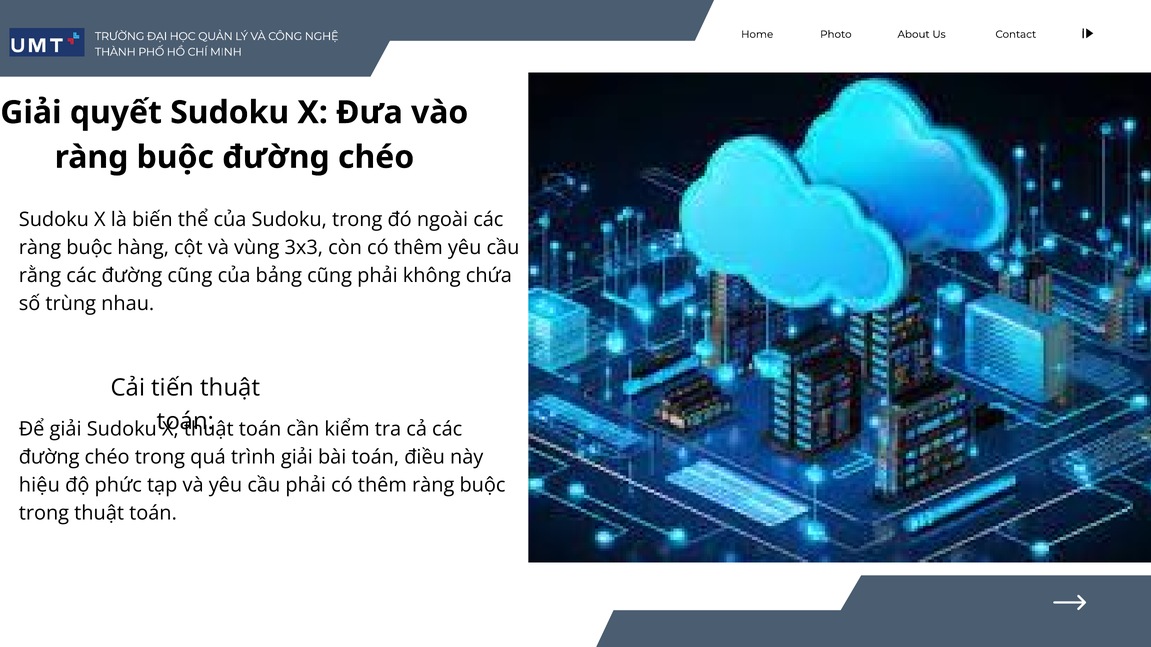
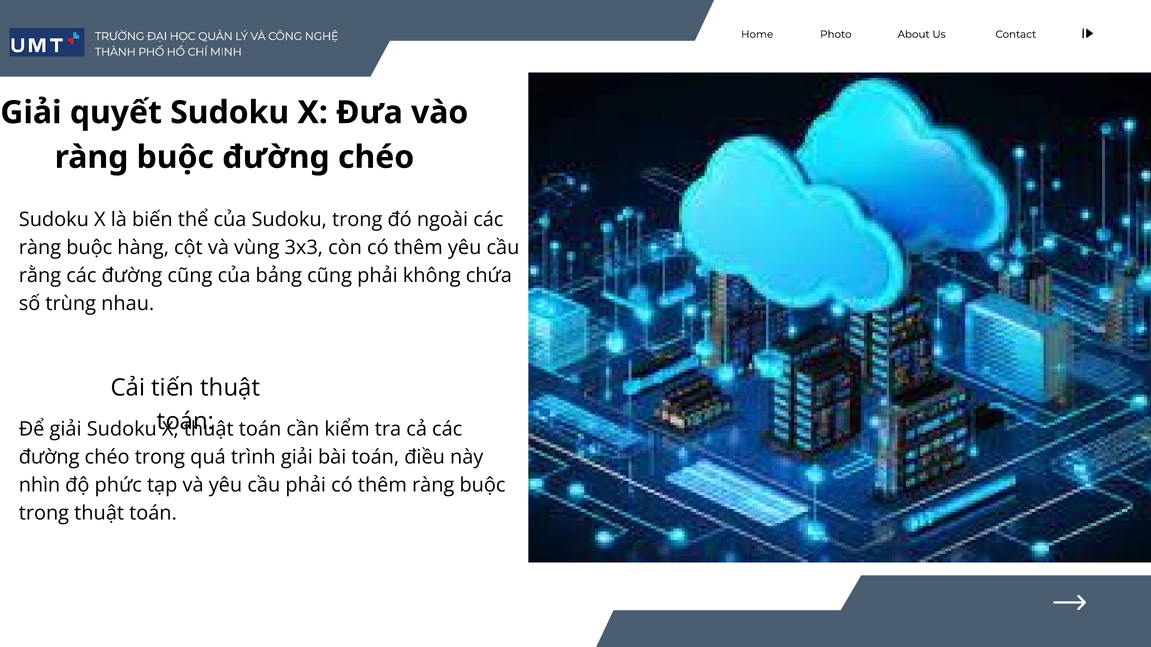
hiệu: hiệu -> nhìn
